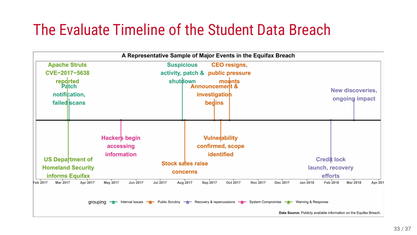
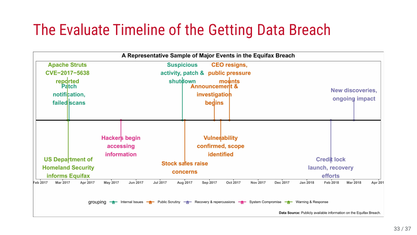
Student: Student -> Getting
